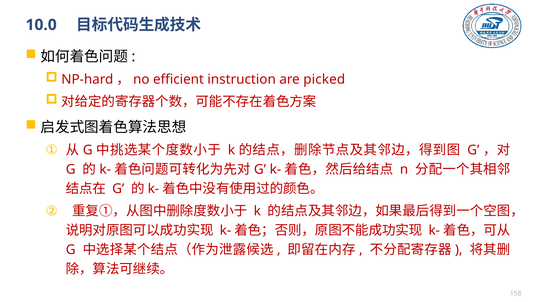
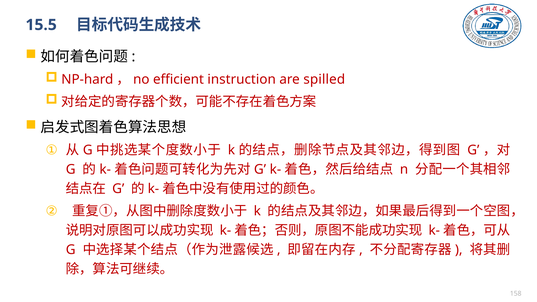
10.0: 10.0 -> 15.5
picked: picked -> spilled
